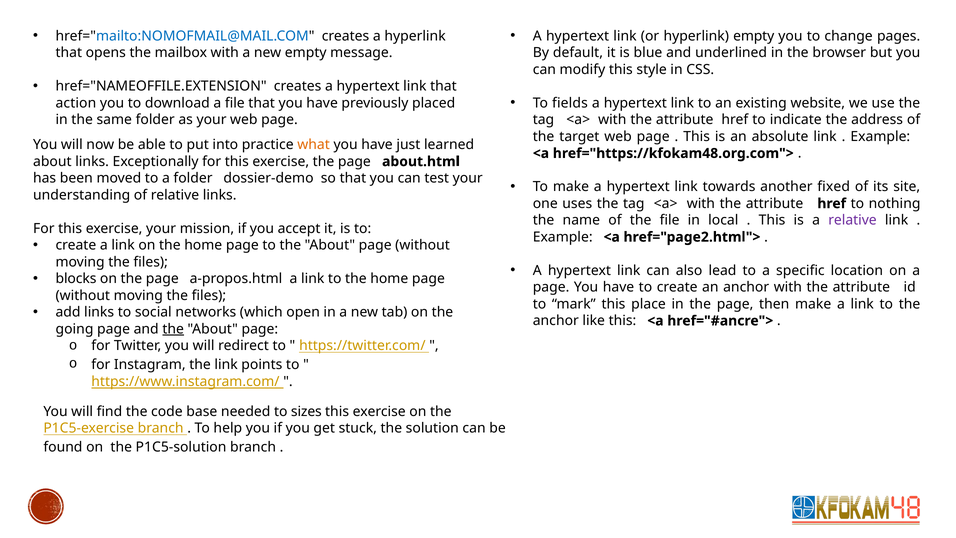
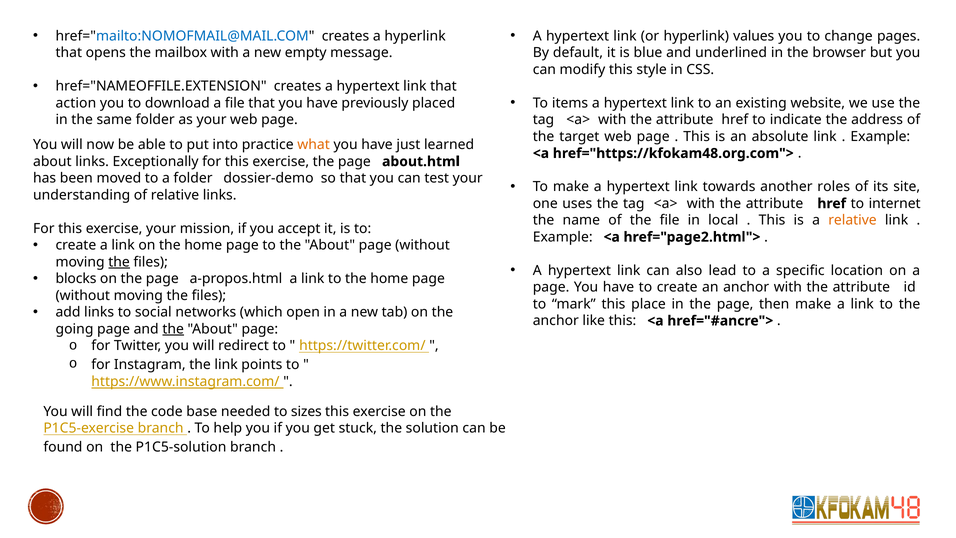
hyperlink empty: empty -> values
fields: fields -> items
fixed: fixed -> roles
nothing: nothing -> internet
relative at (852, 220) colour: purple -> orange
the at (119, 262) underline: none -> present
